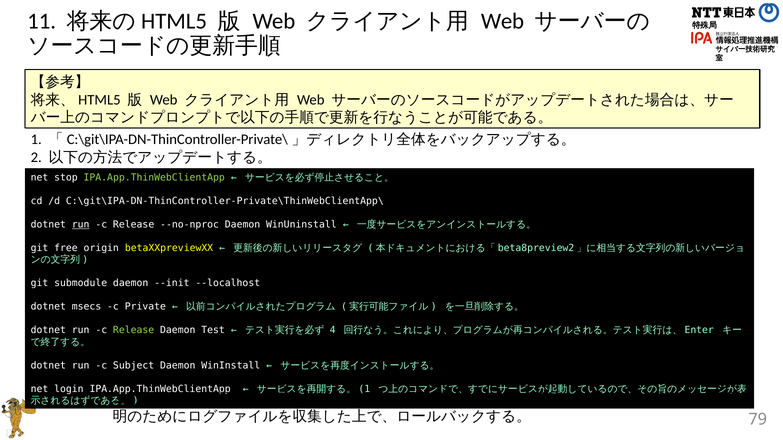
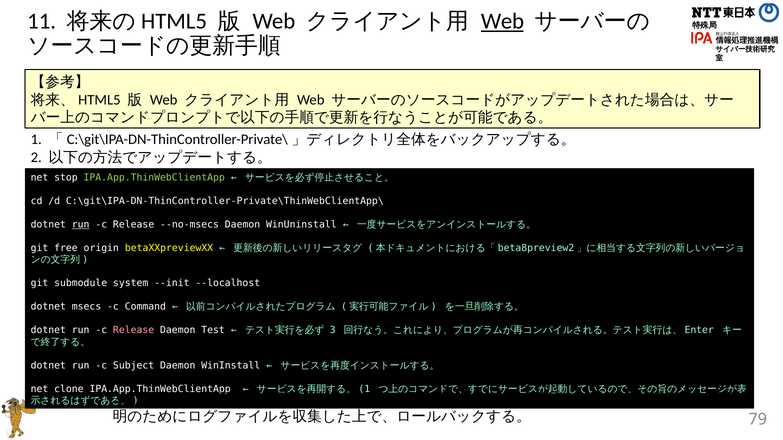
Web at (503, 21) underline: none -> present
--no-nproc: --no-nproc -> --no-msecs
submodule daemon: daemon -> system
Private: Private -> Command
Release at (134, 330) colour: light green -> pink
4 at (333, 330): 4 -> 3
login: login -> clone
